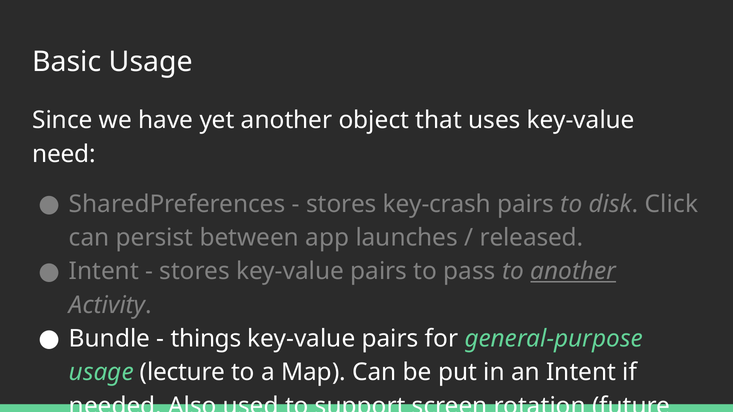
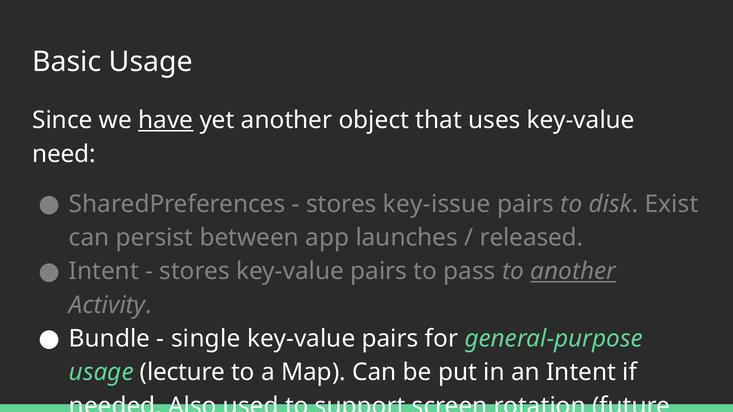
have underline: none -> present
key-crash: key-crash -> key-issue
Click: Click -> Exist
things: things -> single
